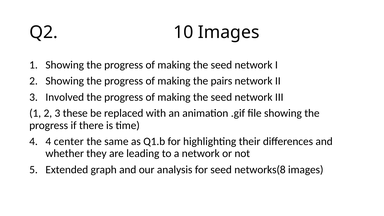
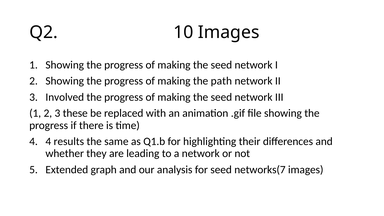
pairs: pairs -> path
center: center -> results
networks(8: networks(8 -> networks(7
